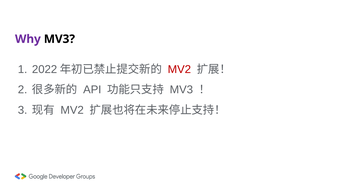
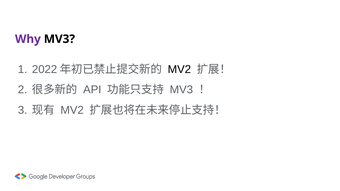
MV2 at (179, 69) colour: red -> black
